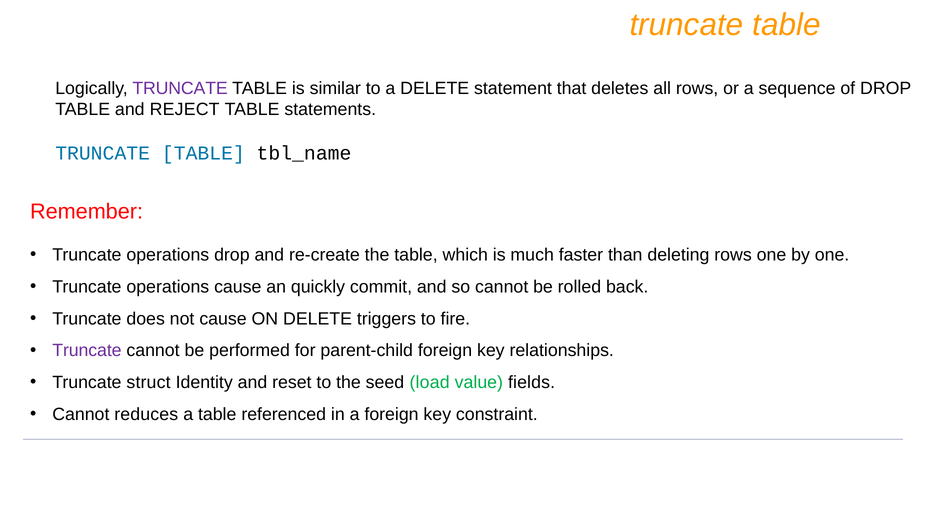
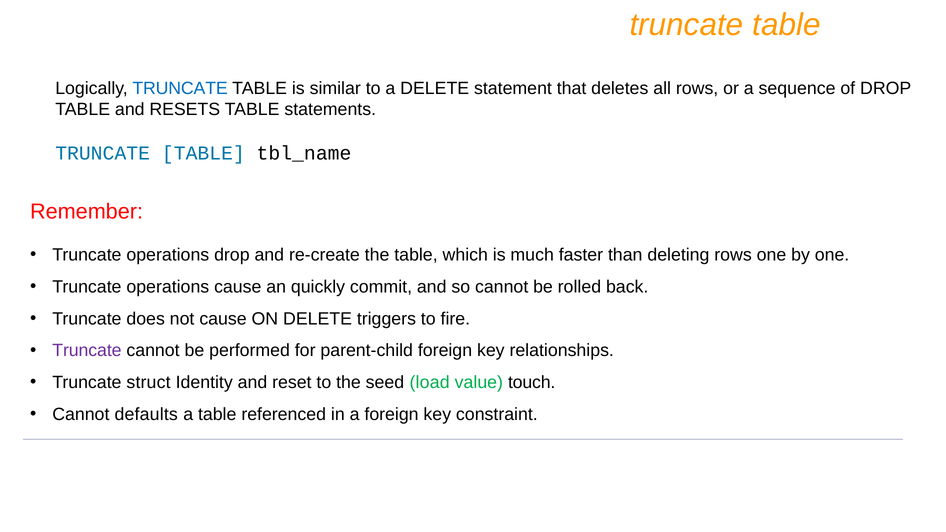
TRUNCATE at (180, 88) colour: purple -> blue
REJECT: REJECT -> RESETS
fields: fields -> touch
reduces: reduces -> defaults
